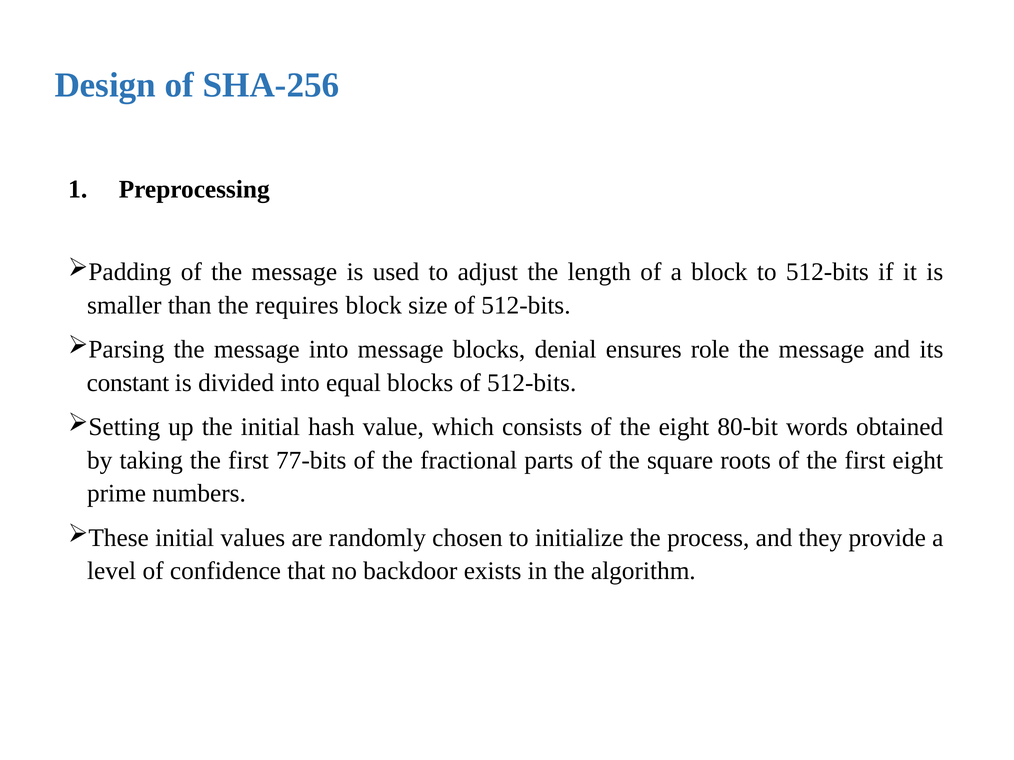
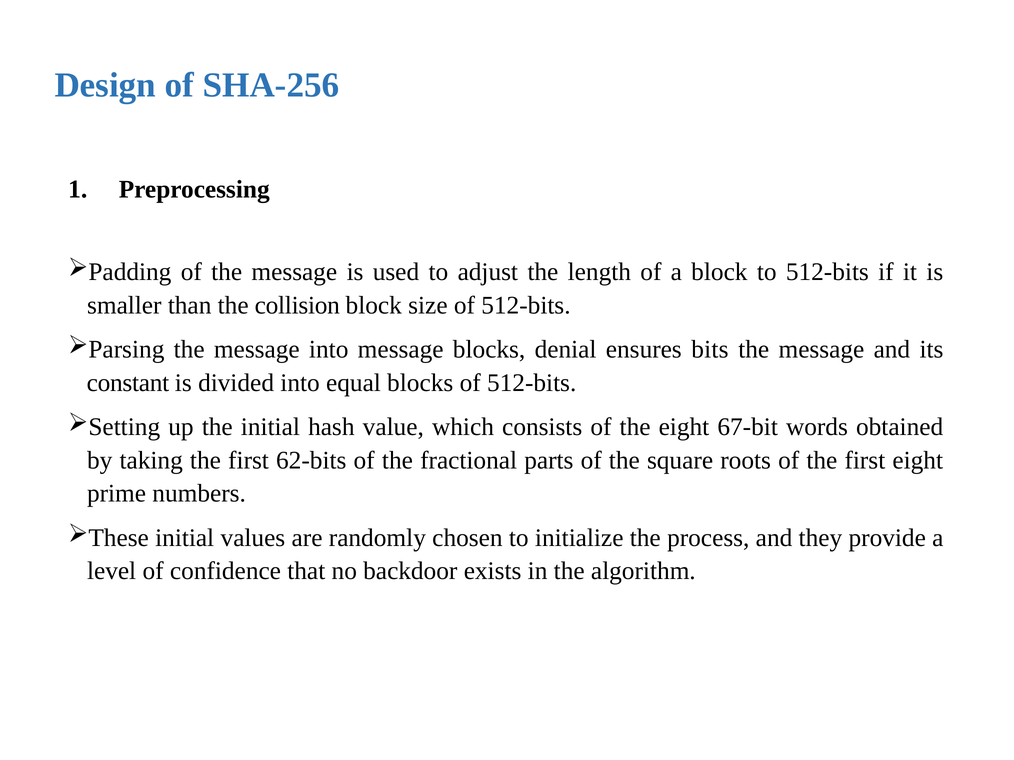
requires: requires -> collision
role: role -> bits
80-bit: 80-bit -> 67-bit
77-bits: 77-bits -> 62-bits
